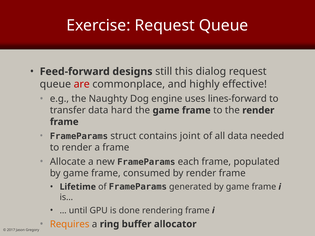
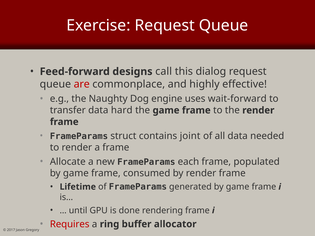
still: still -> call
lines-forward: lines-forward -> wait-forward
Requires colour: orange -> red
